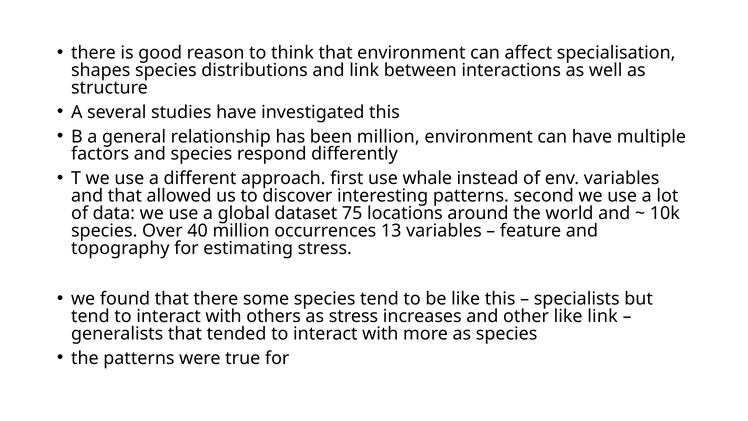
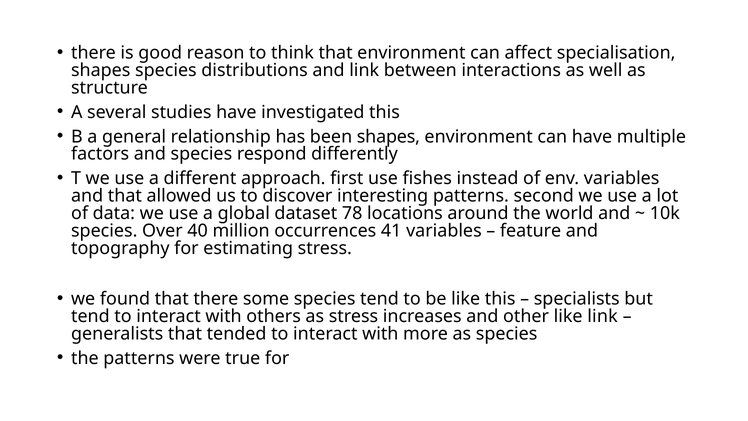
been million: million -> shapes
whale: whale -> fishes
75: 75 -> 78
13: 13 -> 41
